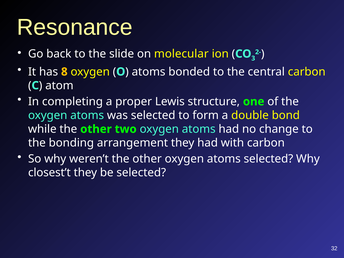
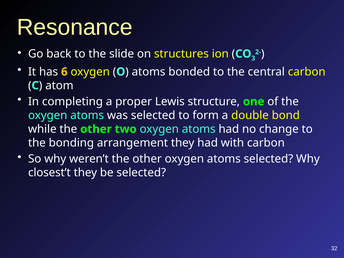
molecular: molecular -> structures
8: 8 -> 6
